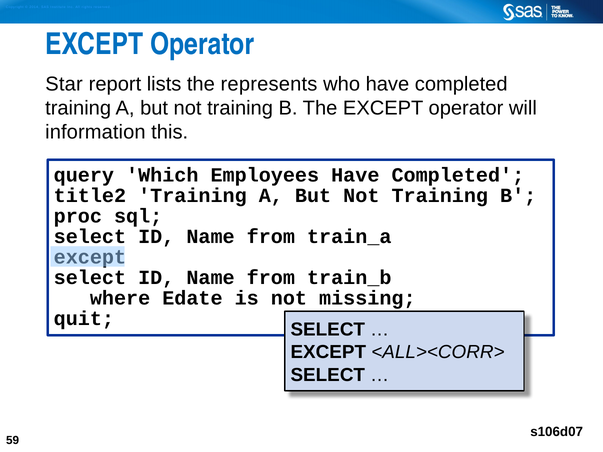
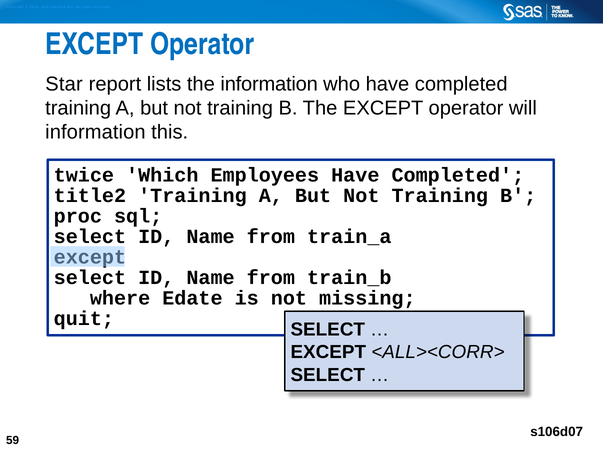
the represents: represents -> information
query: query -> twice
